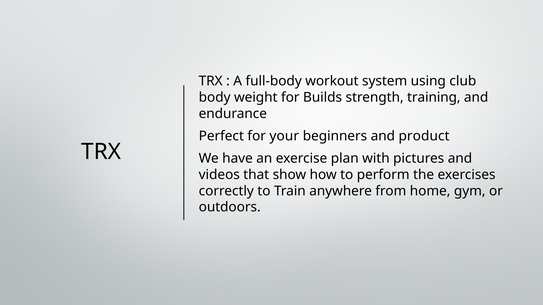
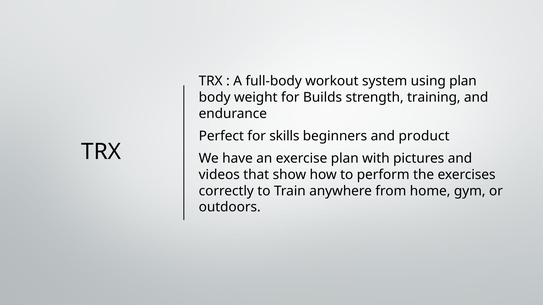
using club: club -> plan
your: your -> skills
